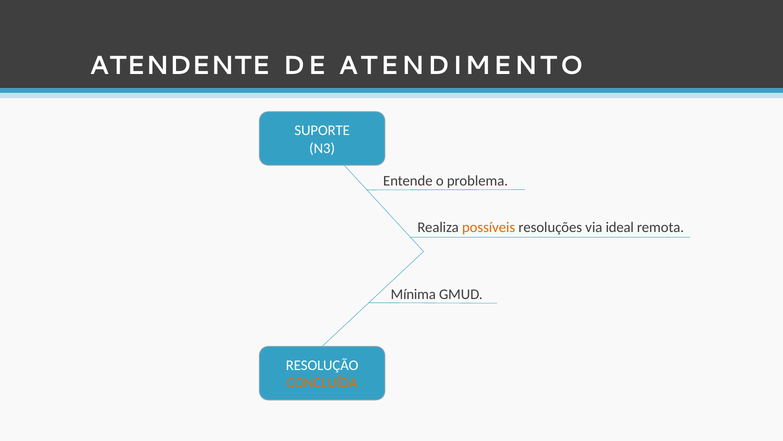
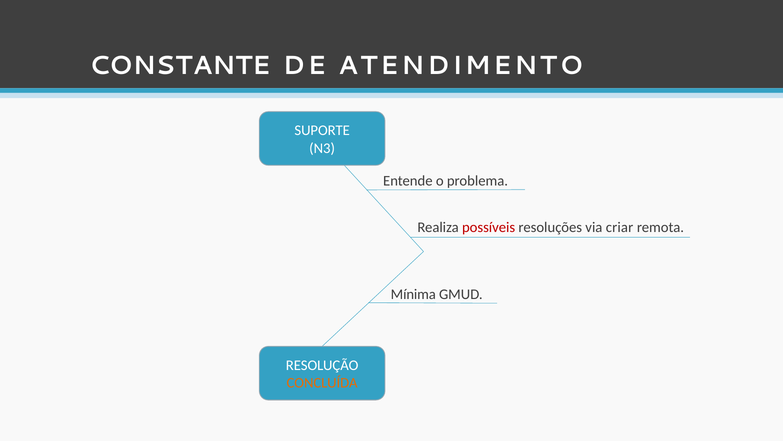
ATENDENTE: ATENDENTE -> CONSTANTE
possíveis colour: orange -> red
ideal: ideal -> criar
